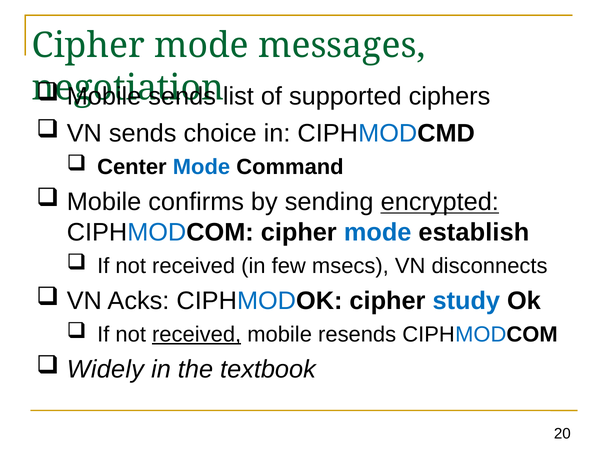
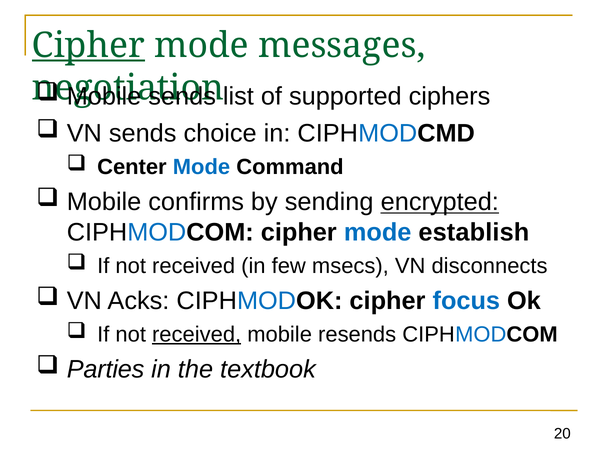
Cipher at (88, 45) underline: none -> present
study: study -> focus
Widely: Widely -> Parties
